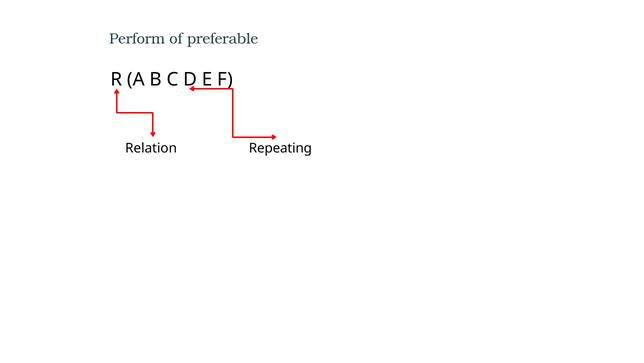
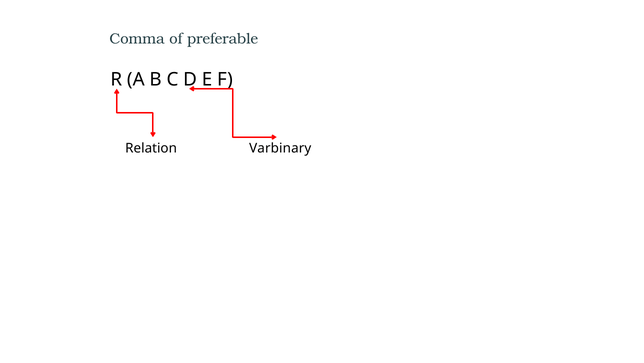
Perform: Perform -> Comma
Repeating: Repeating -> Varbinary
